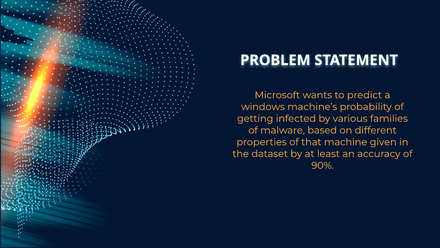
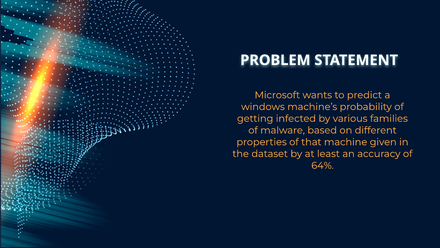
90%: 90% -> 64%
